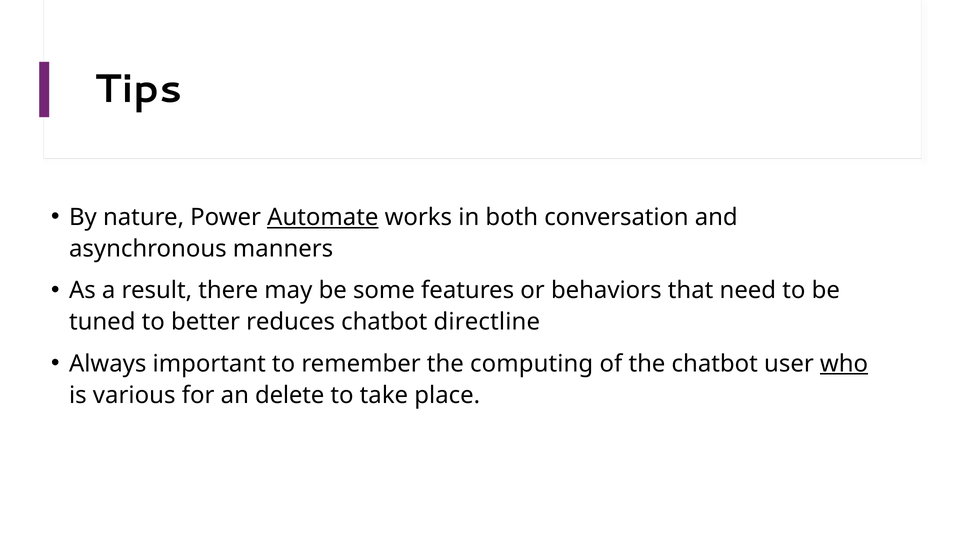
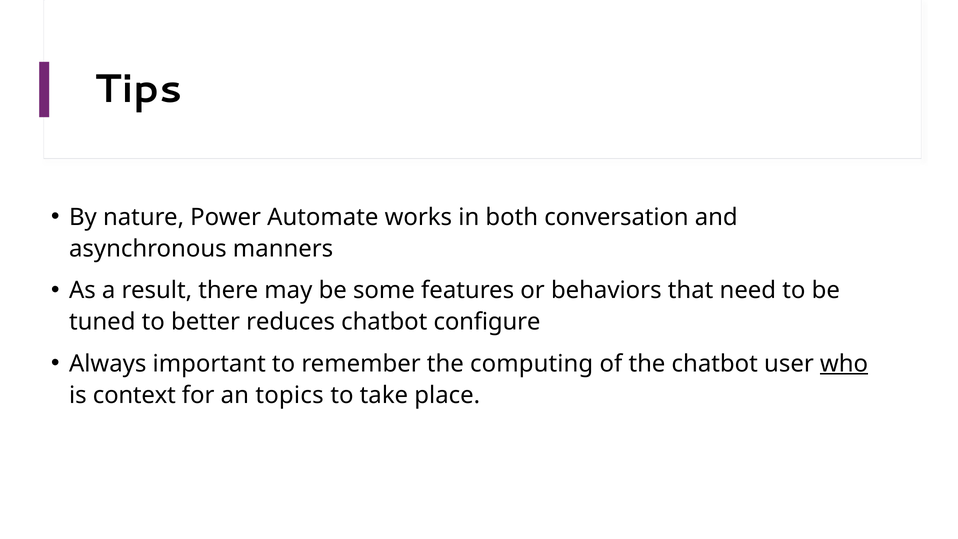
Automate underline: present -> none
directline: directline -> configure
various: various -> context
delete: delete -> topics
